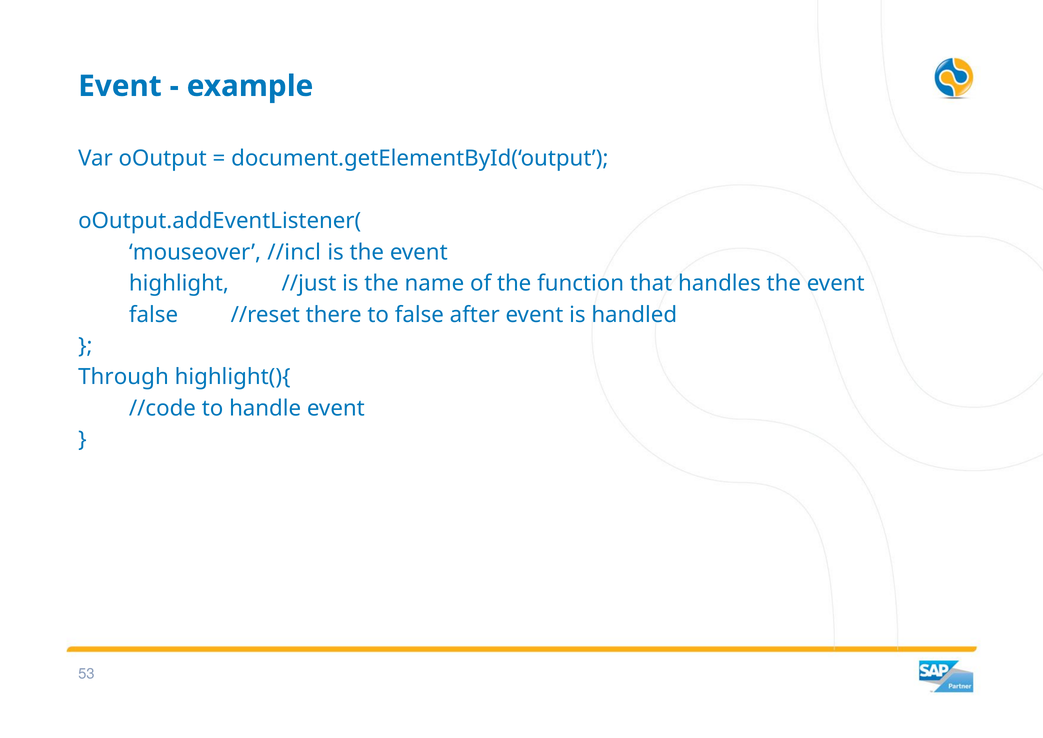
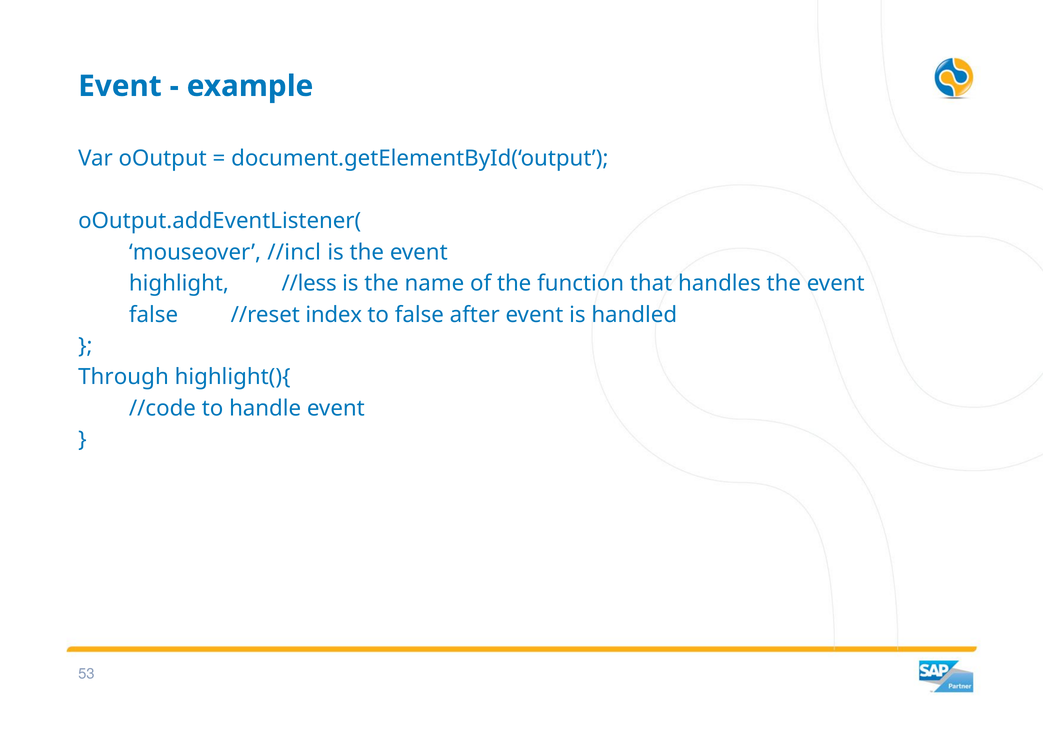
//just: //just -> //less
there: there -> index
